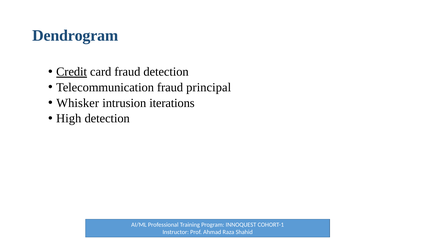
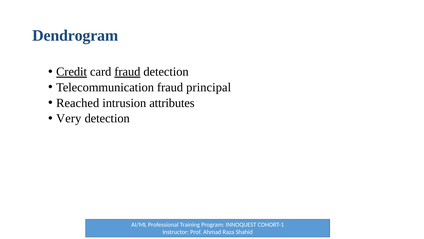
fraud at (127, 72) underline: none -> present
Whisker: Whisker -> Reached
iterations: iterations -> attributes
High: High -> Very
